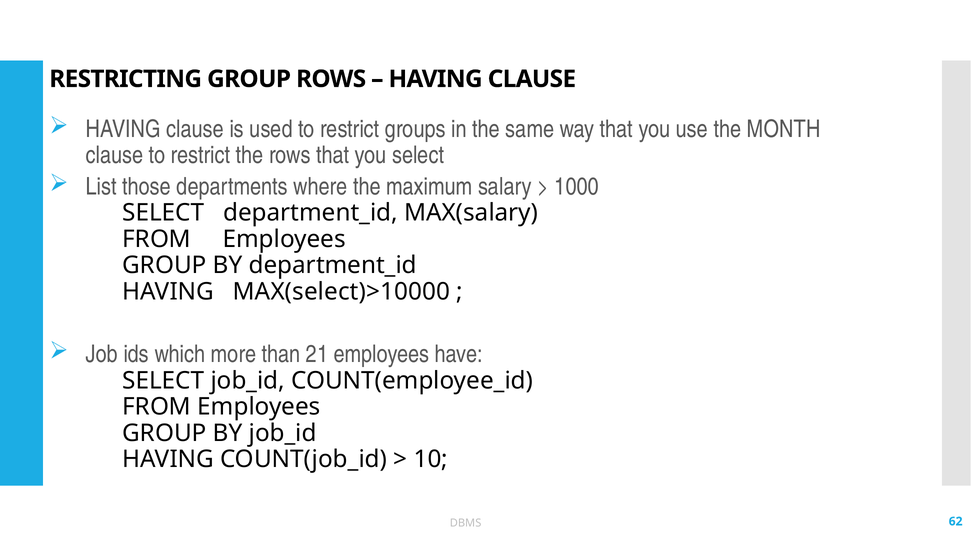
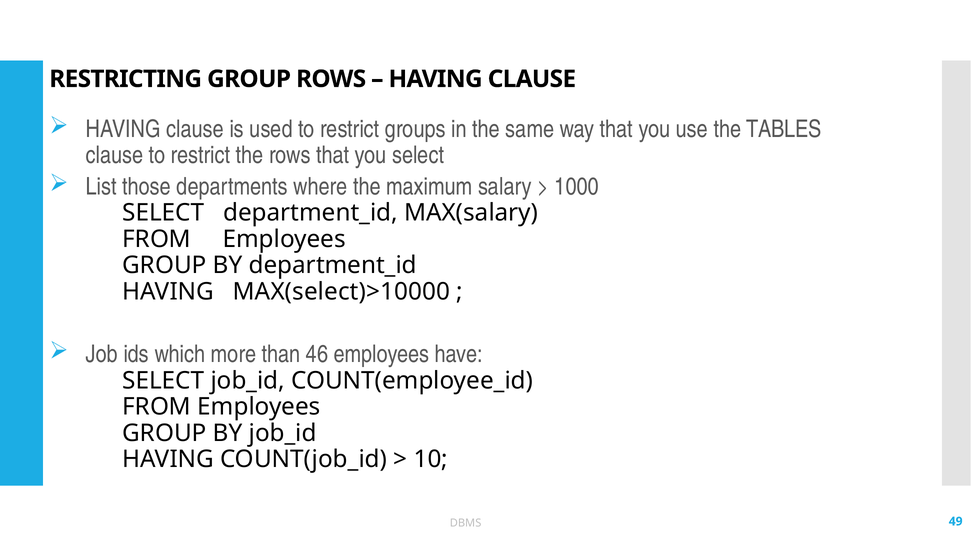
MONTH: MONTH -> TABLES
21: 21 -> 46
62: 62 -> 49
